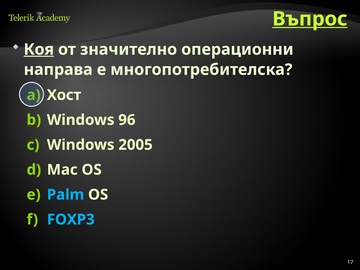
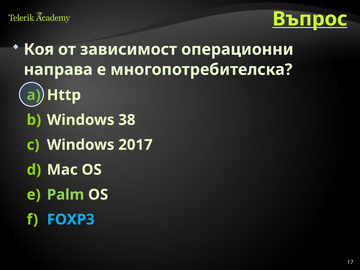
Коя underline: present -> none
значително: значително -> зависимост
Хост: Хост -> Http
96: 96 -> 38
2005: 2005 -> 2017
Palm colour: light blue -> light green
